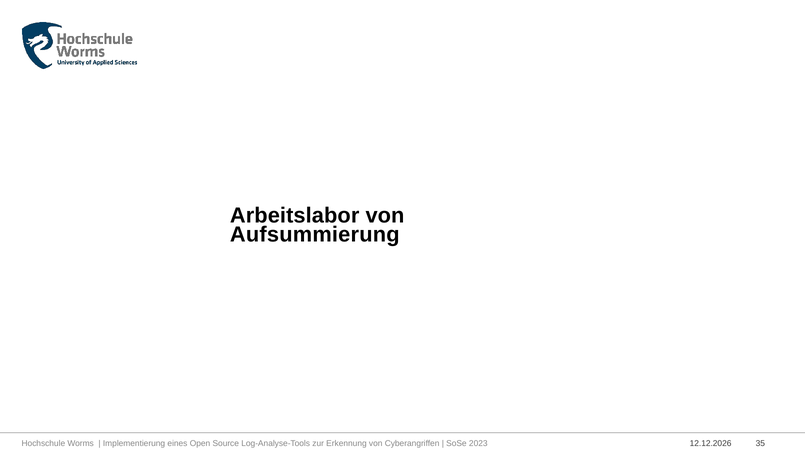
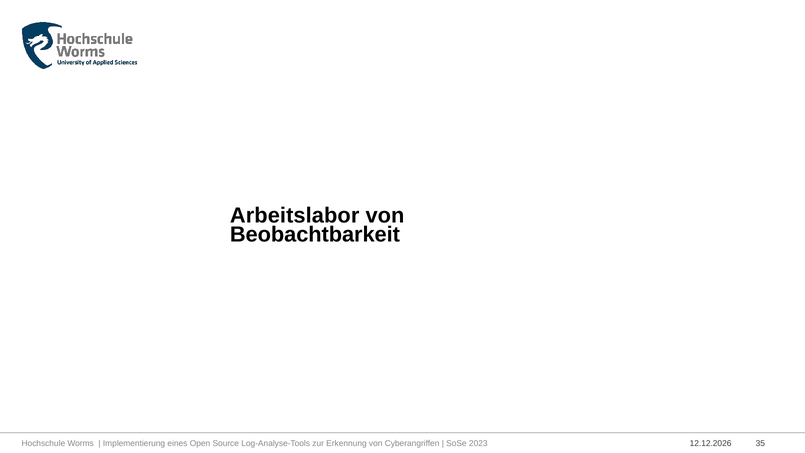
Aufsummierung: Aufsummierung -> Beobachtbarkeit
